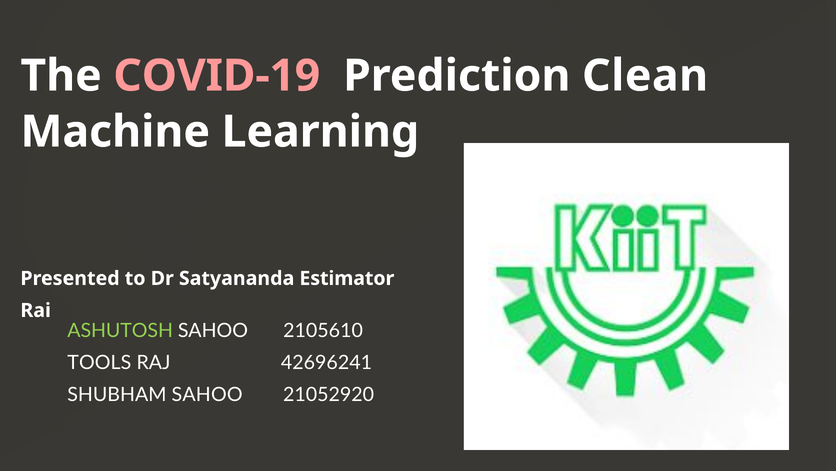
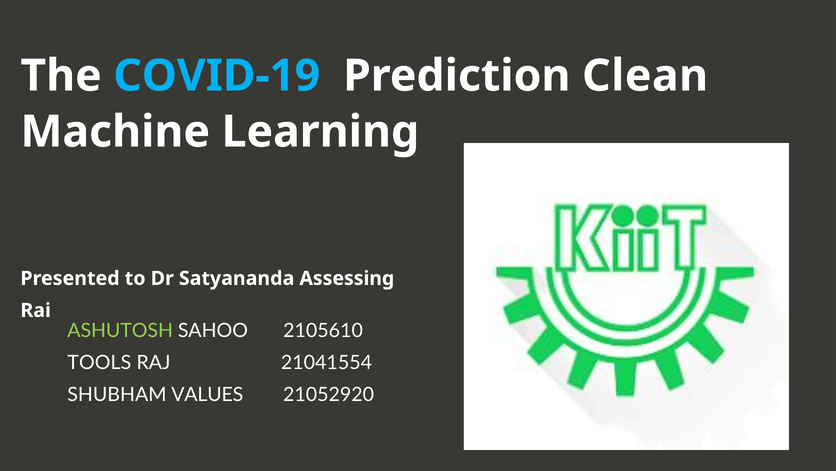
COVID-19 colour: pink -> light blue
Estimator: Estimator -> Assessing
42696241: 42696241 -> 21041554
SHUBHAM SAHOO: SAHOO -> VALUES
